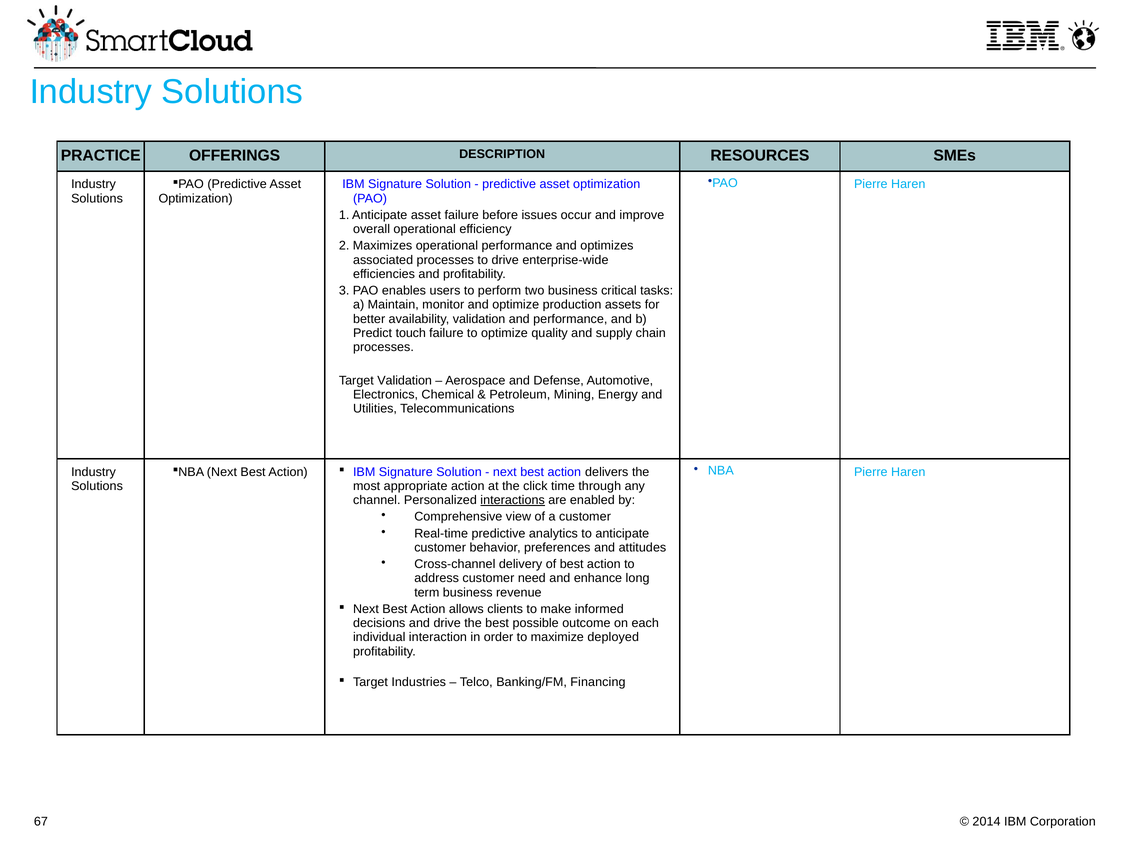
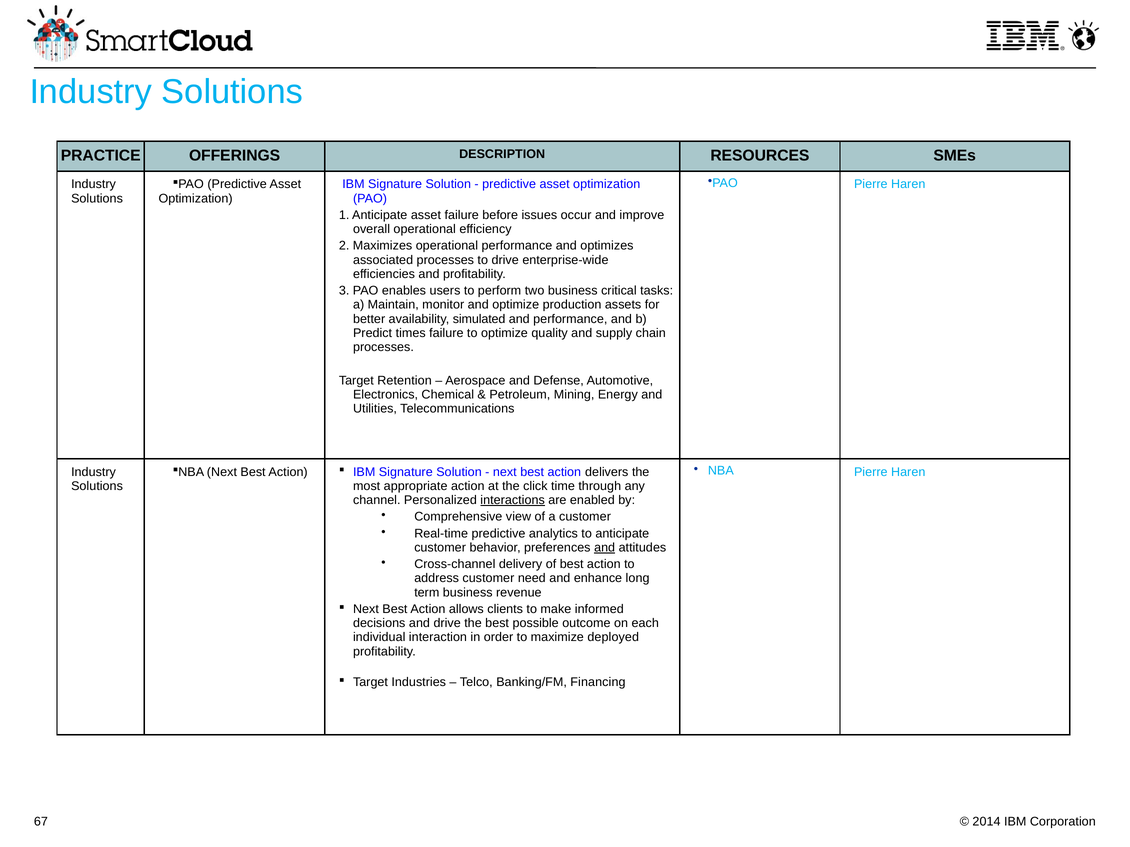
availability validation: validation -> simulated
touch: touch -> times
Target Validation: Validation -> Retention
and at (605, 548) underline: none -> present
